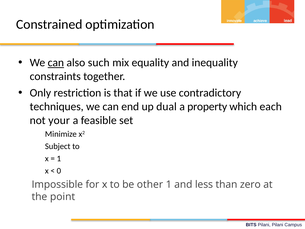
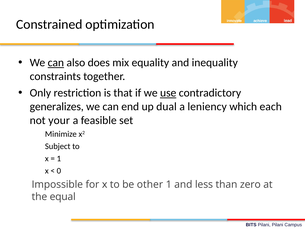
such: such -> does
use underline: none -> present
techniques: techniques -> generalizes
property: property -> leniency
point: point -> equal
